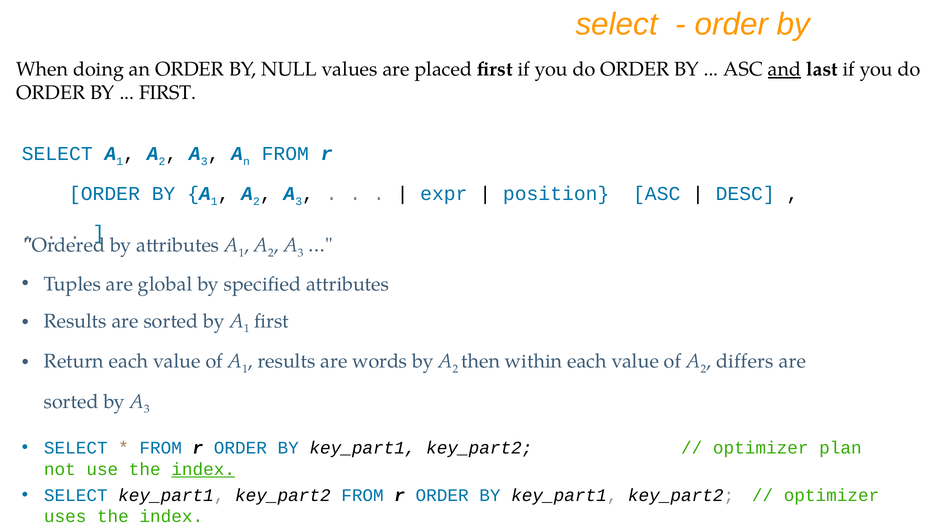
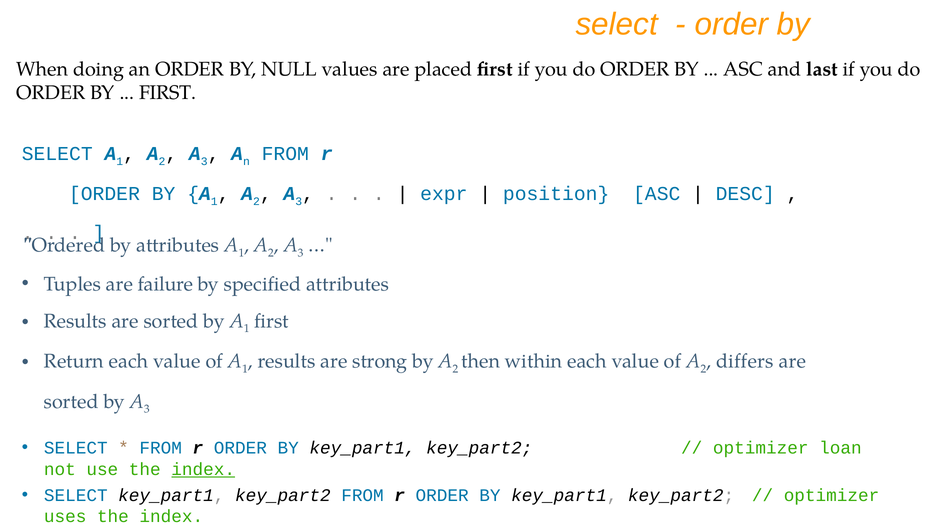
and underline: present -> none
global: global -> failure
words: words -> strong
plan: plan -> loan
